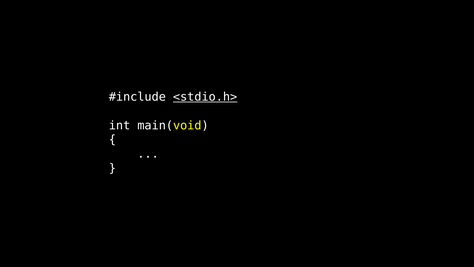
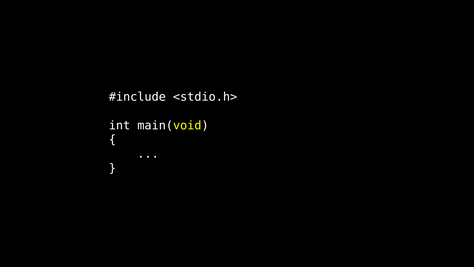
<stdio.h> underline: present -> none
